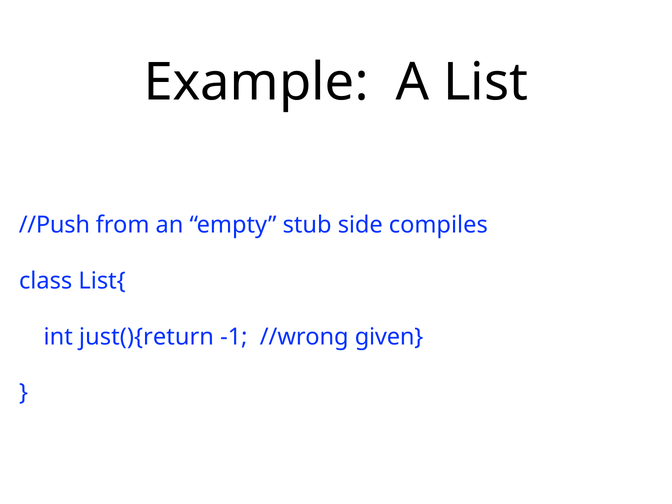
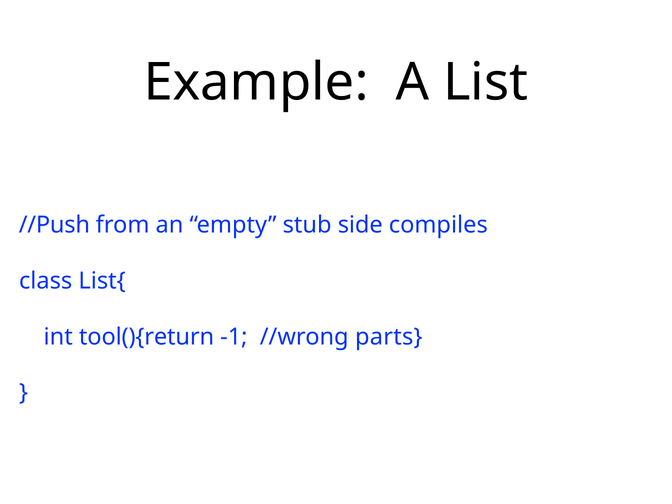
just(){return: just(){return -> tool(){return
given: given -> parts
